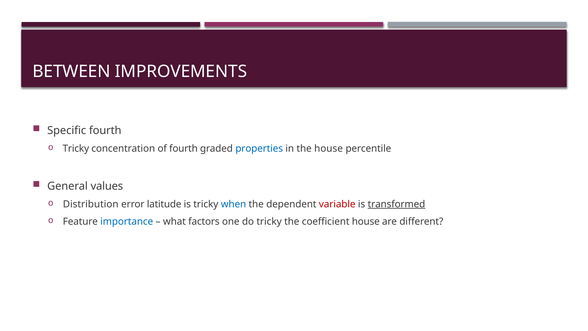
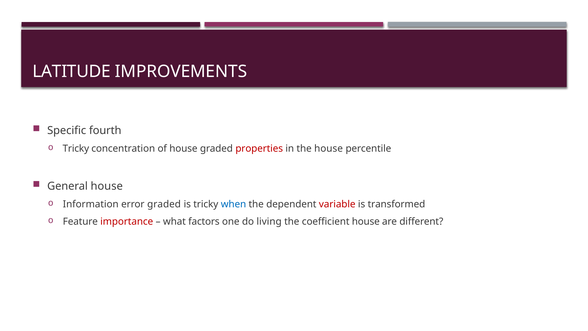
BETWEEN: BETWEEN -> LATITUDE
of fourth: fourth -> house
properties colour: blue -> red
General values: values -> house
Distribution: Distribution -> Information
error latitude: latitude -> graded
transformed underline: present -> none
importance colour: blue -> red
do tricky: tricky -> living
